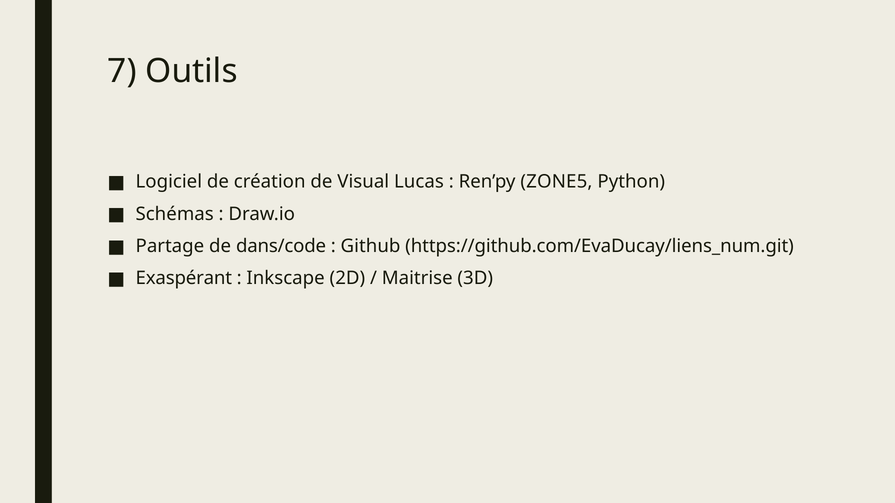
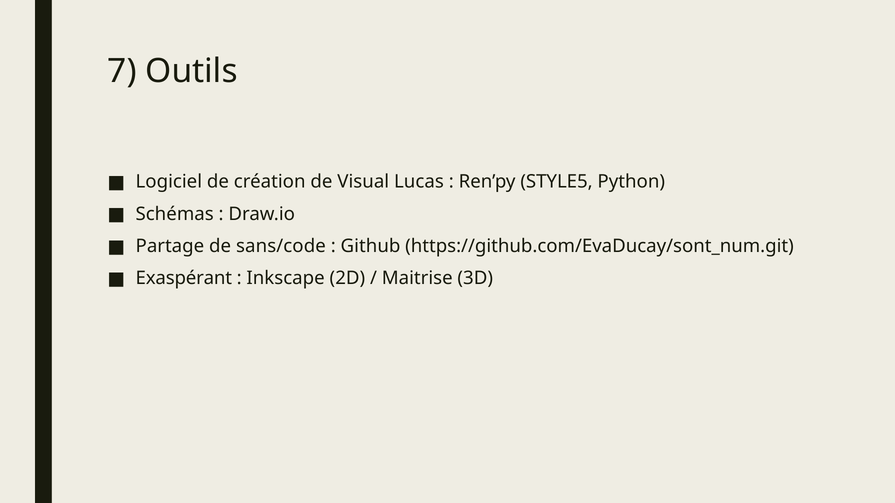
ZONE5: ZONE5 -> STYLE5
dans/code: dans/code -> sans/code
https://github.com/EvaDucay/liens_num.git: https://github.com/EvaDucay/liens_num.git -> https://github.com/EvaDucay/sont_num.git
